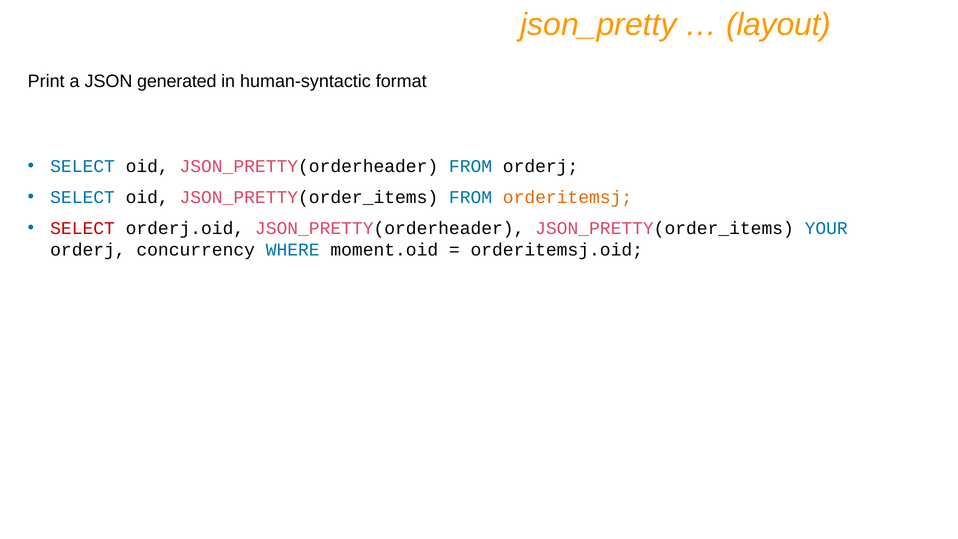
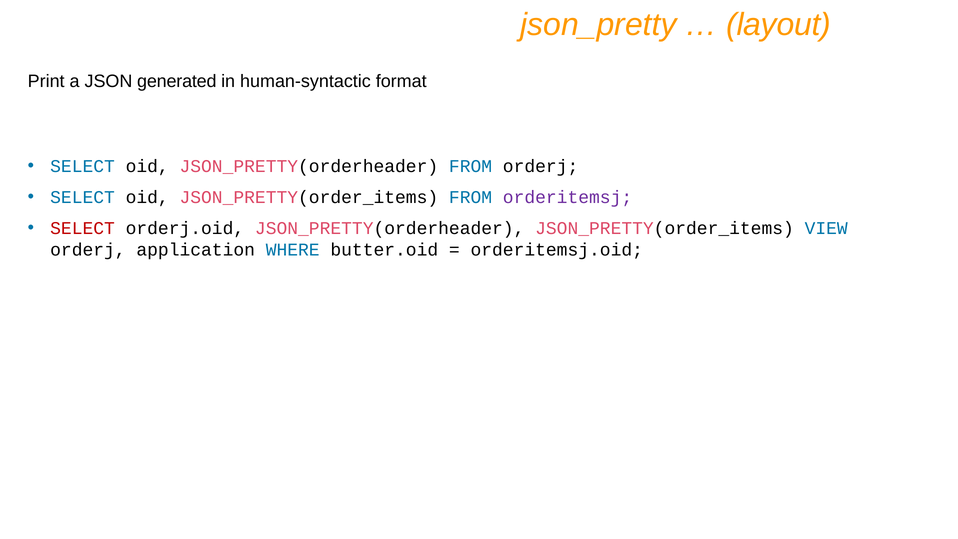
orderitemsj colour: orange -> purple
YOUR: YOUR -> VIEW
concurrency: concurrency -> application
moment.oid: moment.oid -> butter.oid
